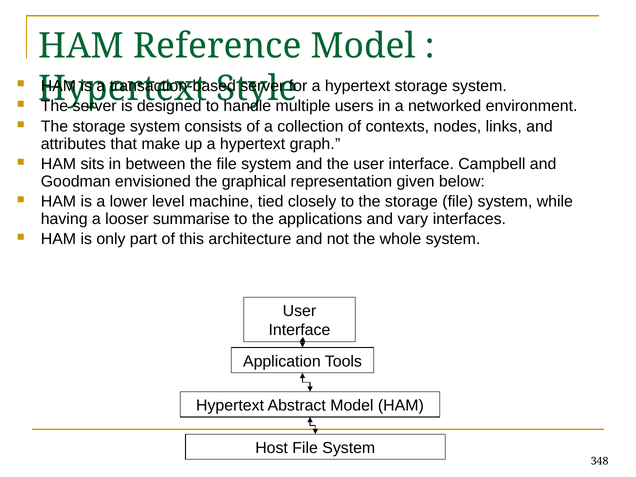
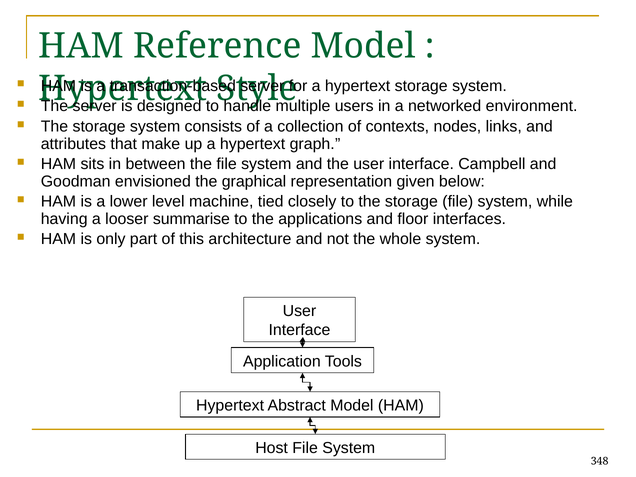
vary: vary -> floor
